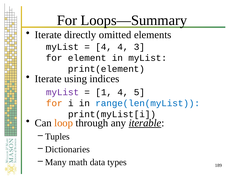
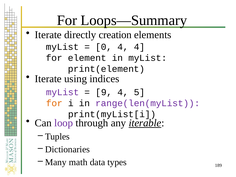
omitted: omitted -> creation
4 at (104, 47): 4 -> 0
4 3: 3 -> 4
1: 1 -> 9
range(len(myList colour: blue -> purple
loop colour: orange -> purple
